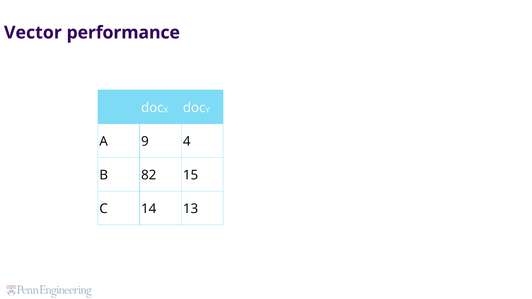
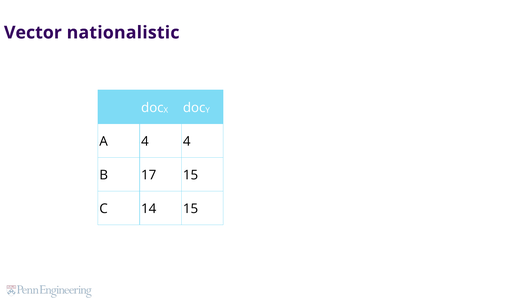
performance: performance -> nationalistic
A 9: 9 -> 4
82: 82 -> 17
14 13: 13 -> 15
